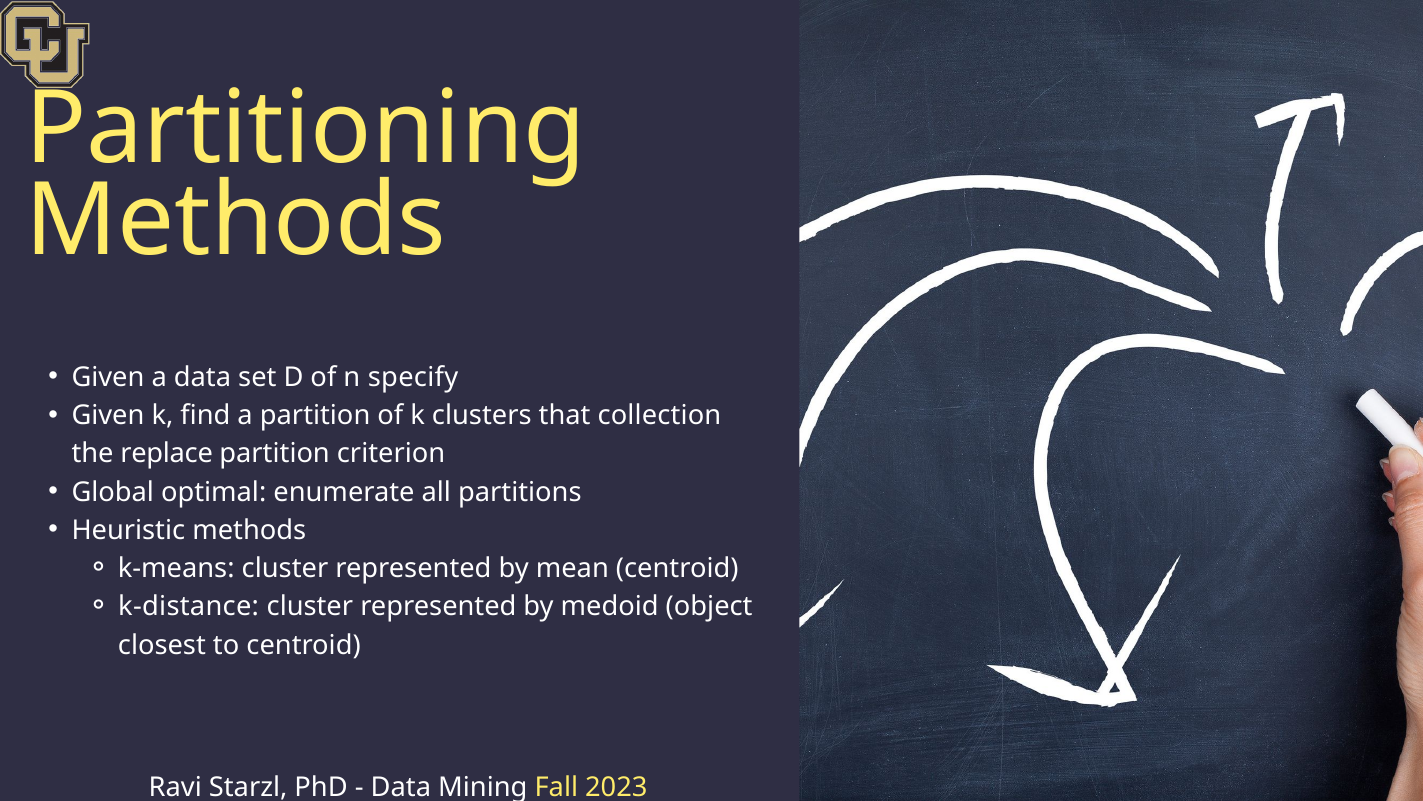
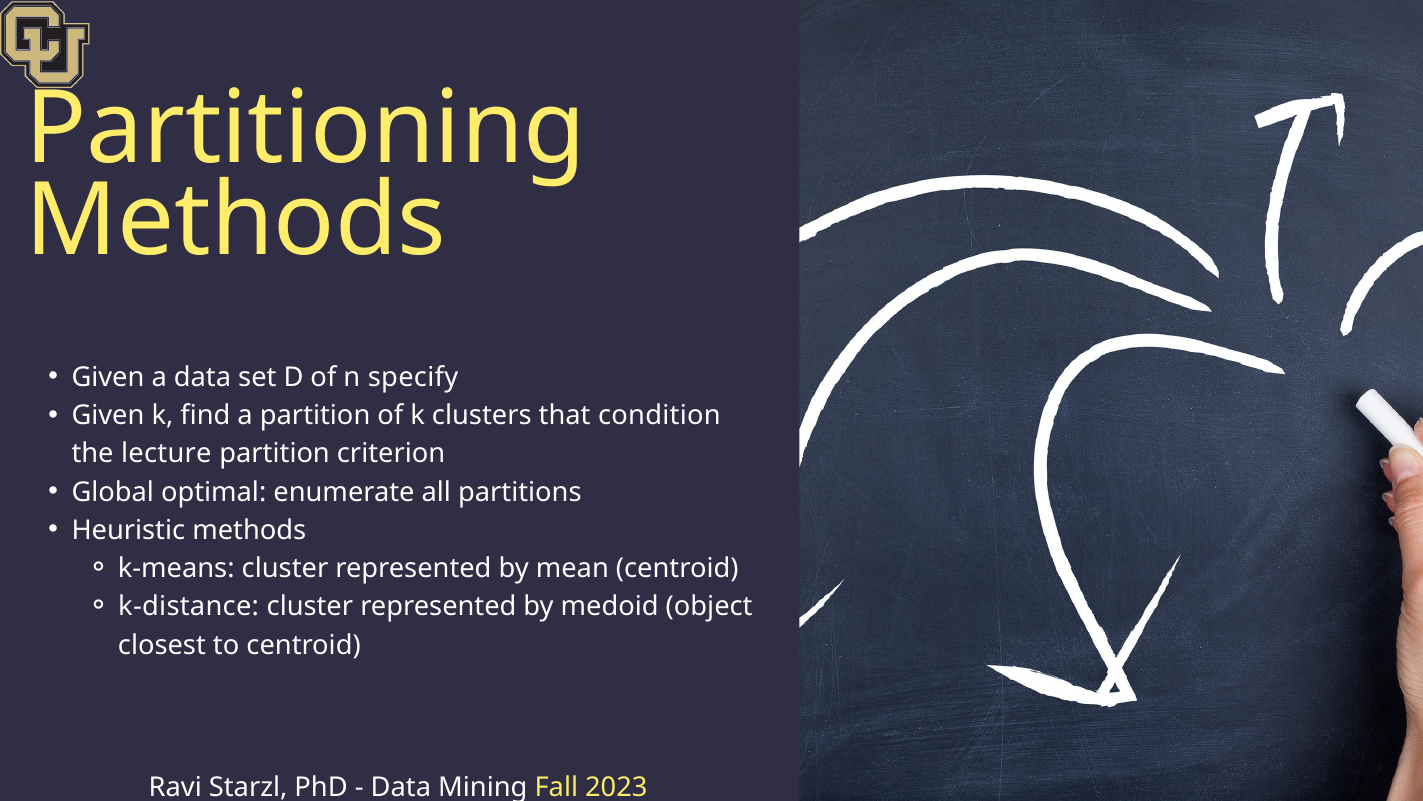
collection: collection -> condition
replace: replace -> lecture
